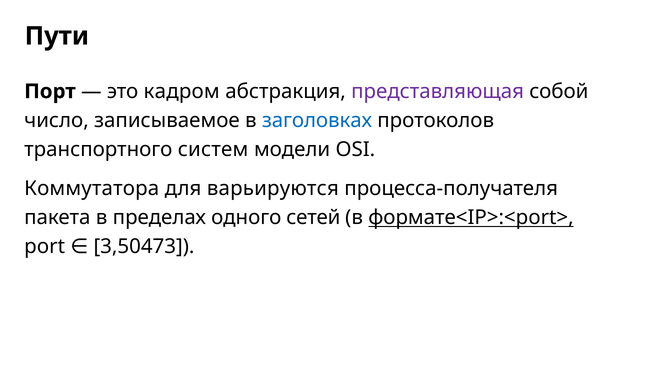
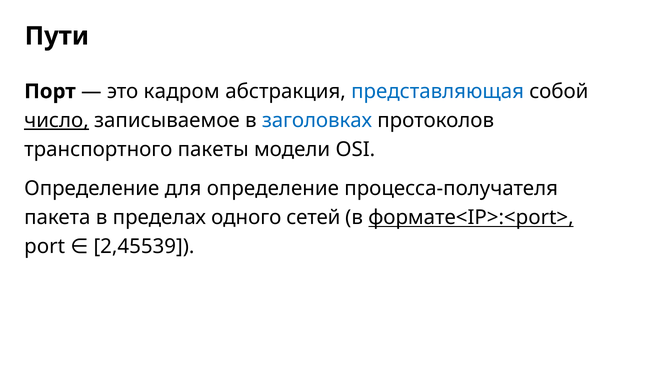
представляющая colour: purple -> blue
число underline: none -> present
систем: систем -> пакеты
Коммутатора at (92, 189): Коммутатора -> Определение
для варьируются: варьируются -> определение
3,50473: 3,50473 -> 2,45539
